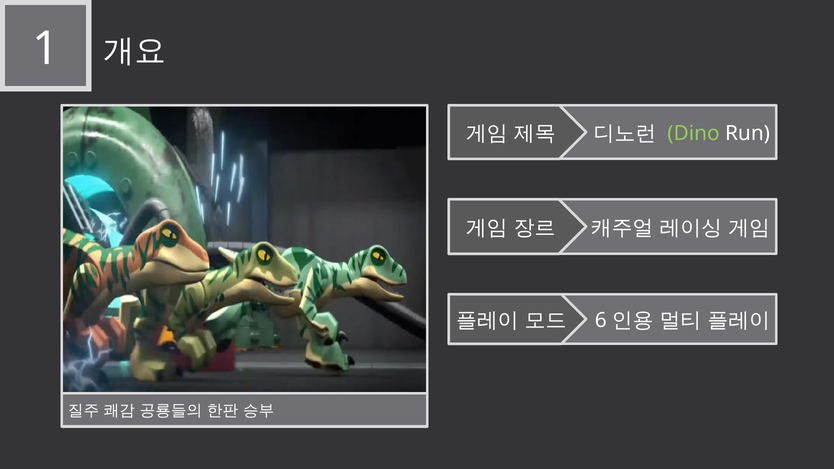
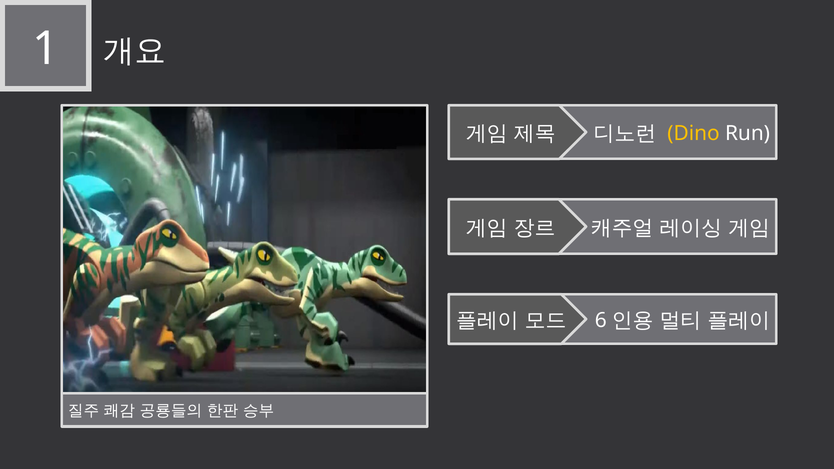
Dino colour: light green -> yellow
